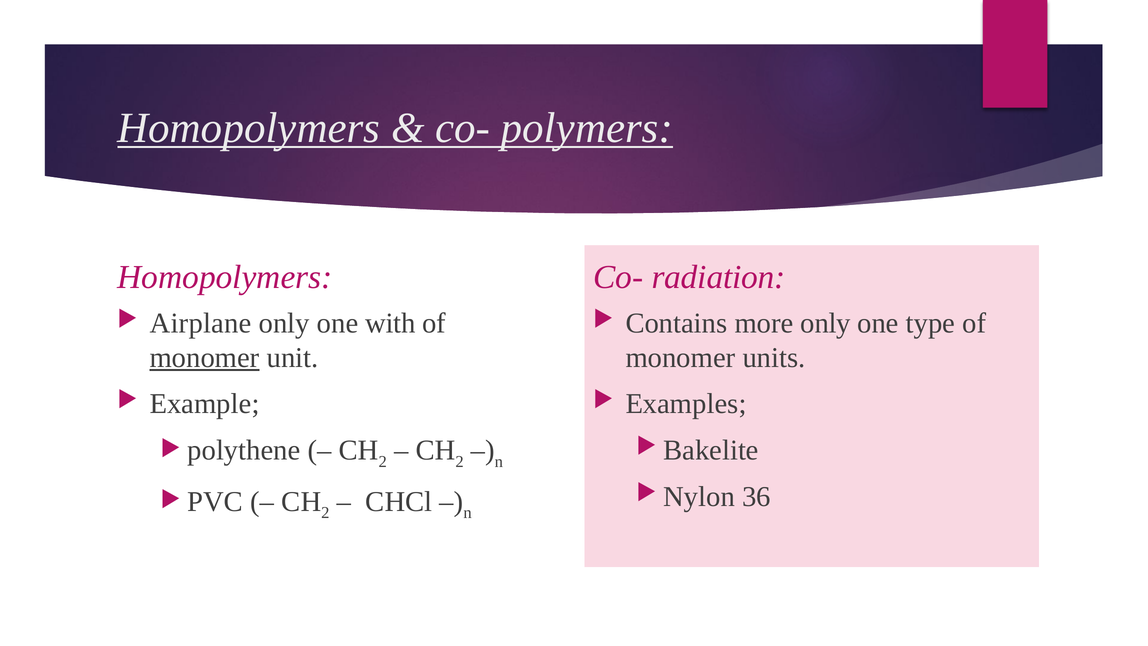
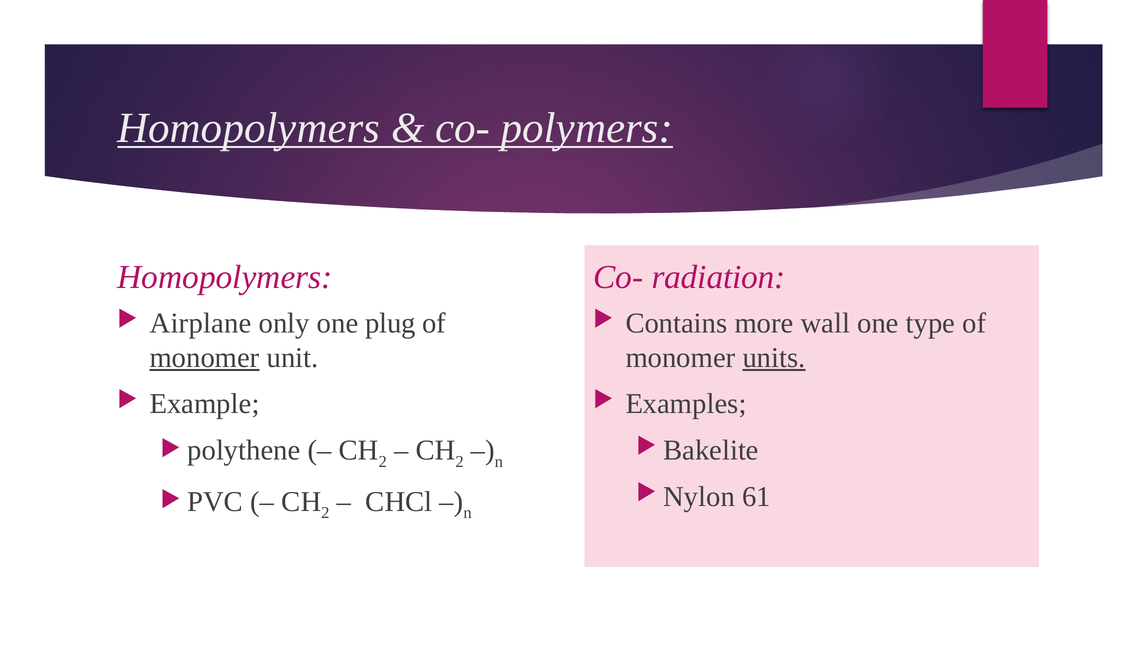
with: with -> plug
more only: only -> wall
units underline: none -> present
36: 36 -> 61
